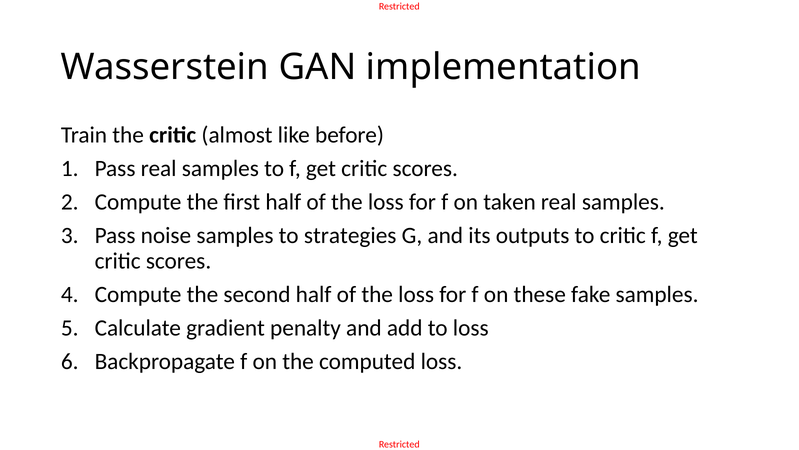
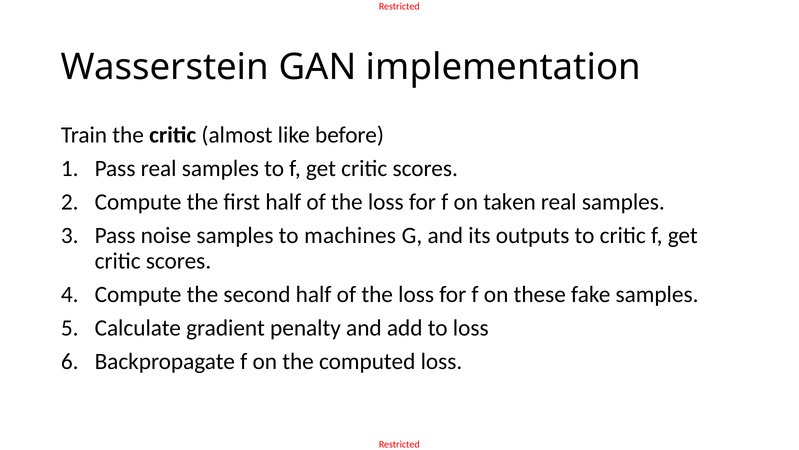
strategies: strategies -> machines
